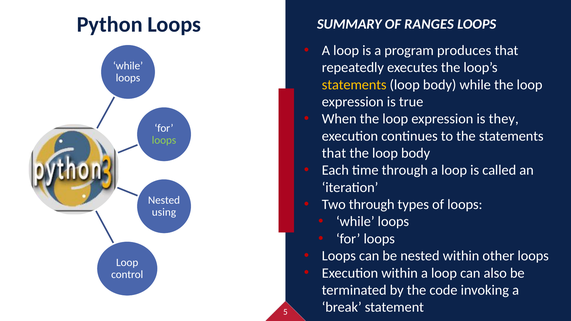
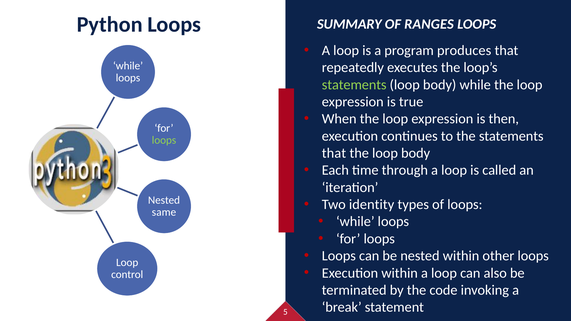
statements at (354, 85) colour: yellow -> light green
they: they -> then
Two through: through -> identity
using: using -> same
